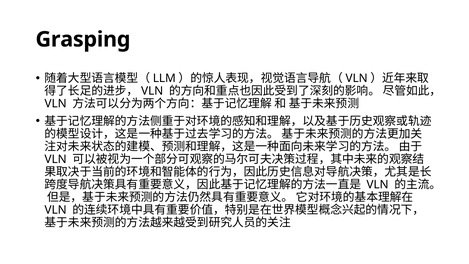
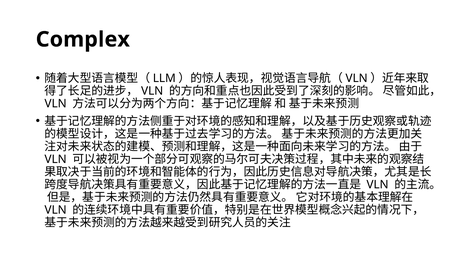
Grasping: Grasping -> Complex
